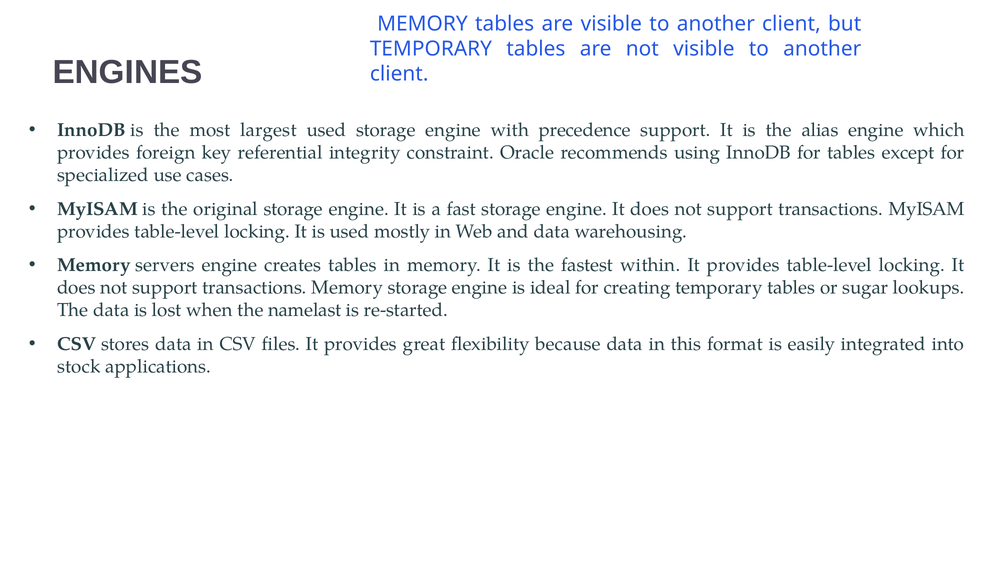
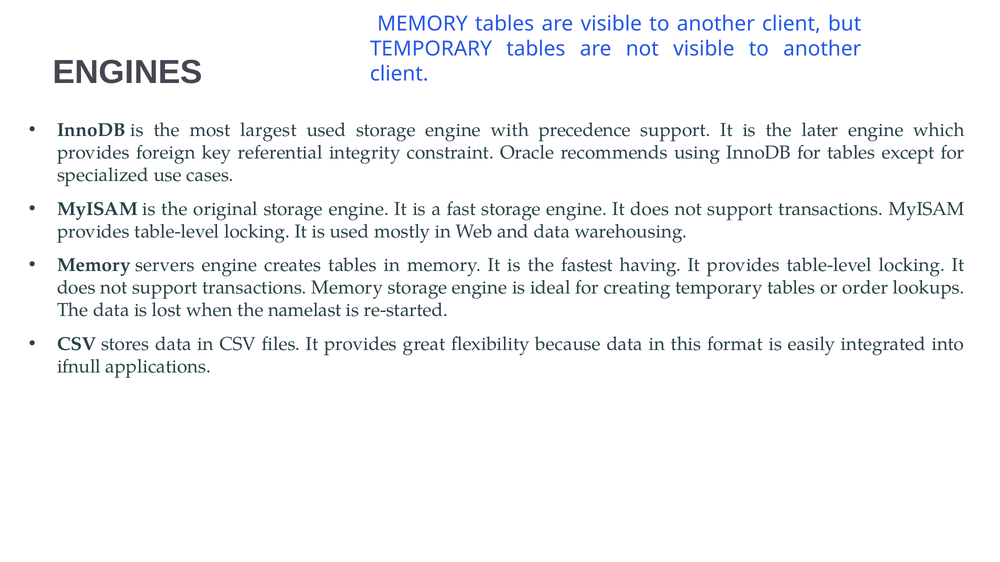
alias: alias -> later
within: within -> having
sugar: sugar -> order
stock: stock -> ifnull
